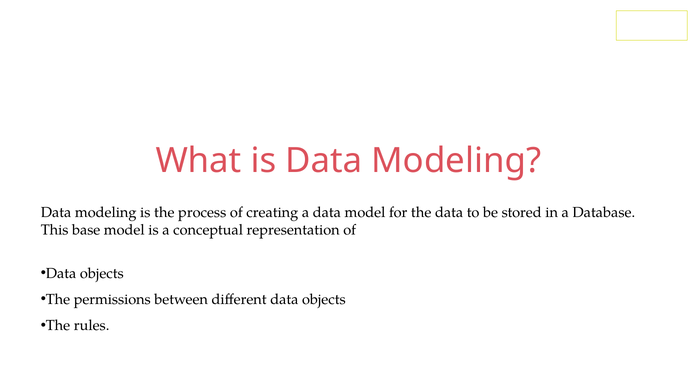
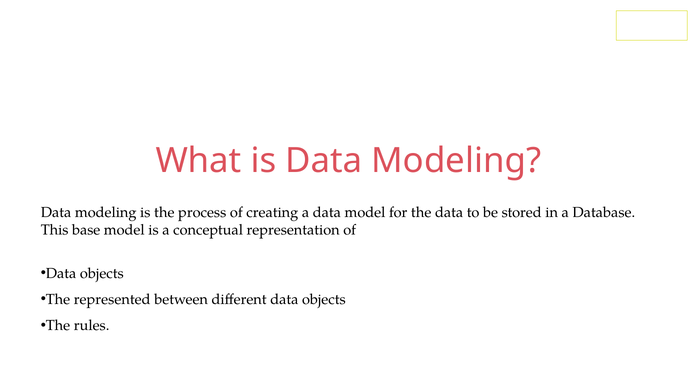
permissions: permissions -> represented
